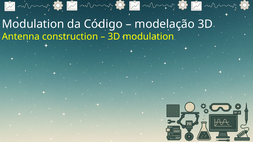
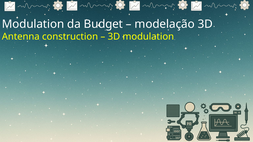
Código: Código -> Budget
